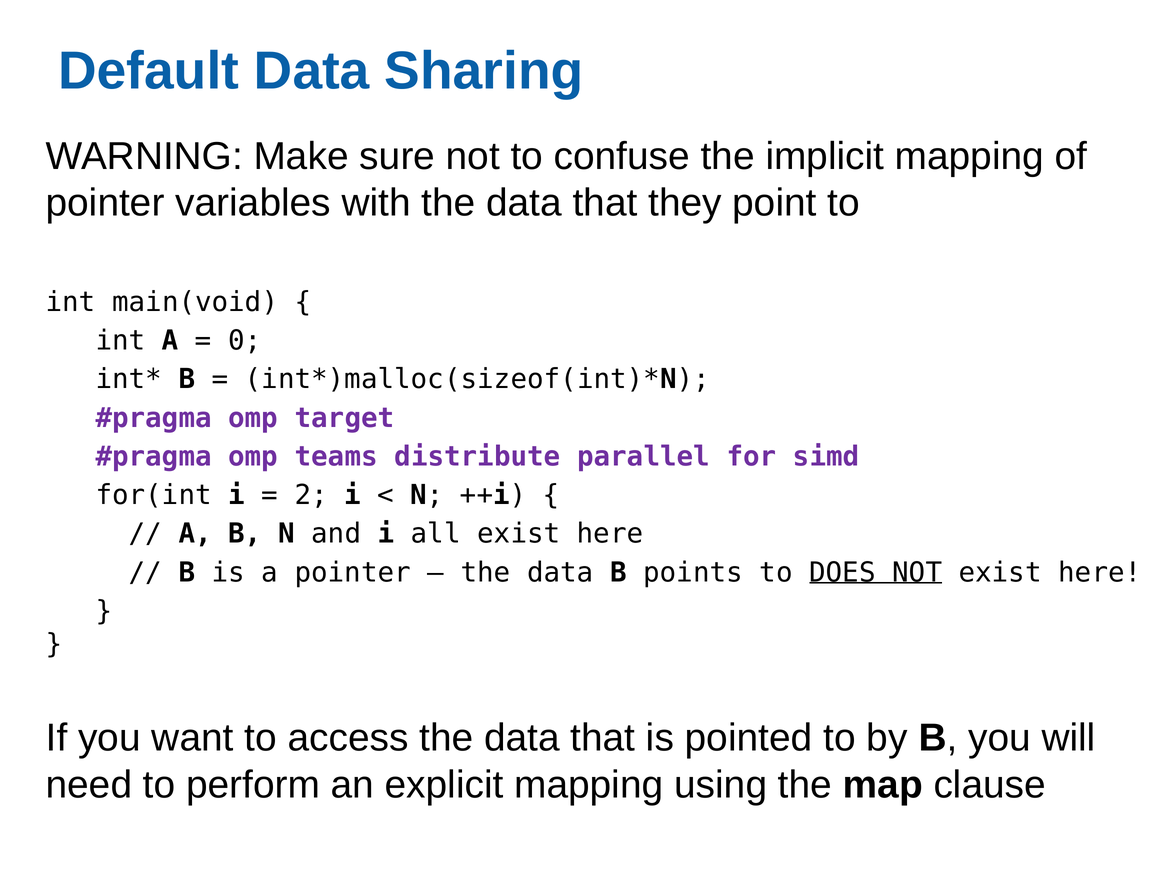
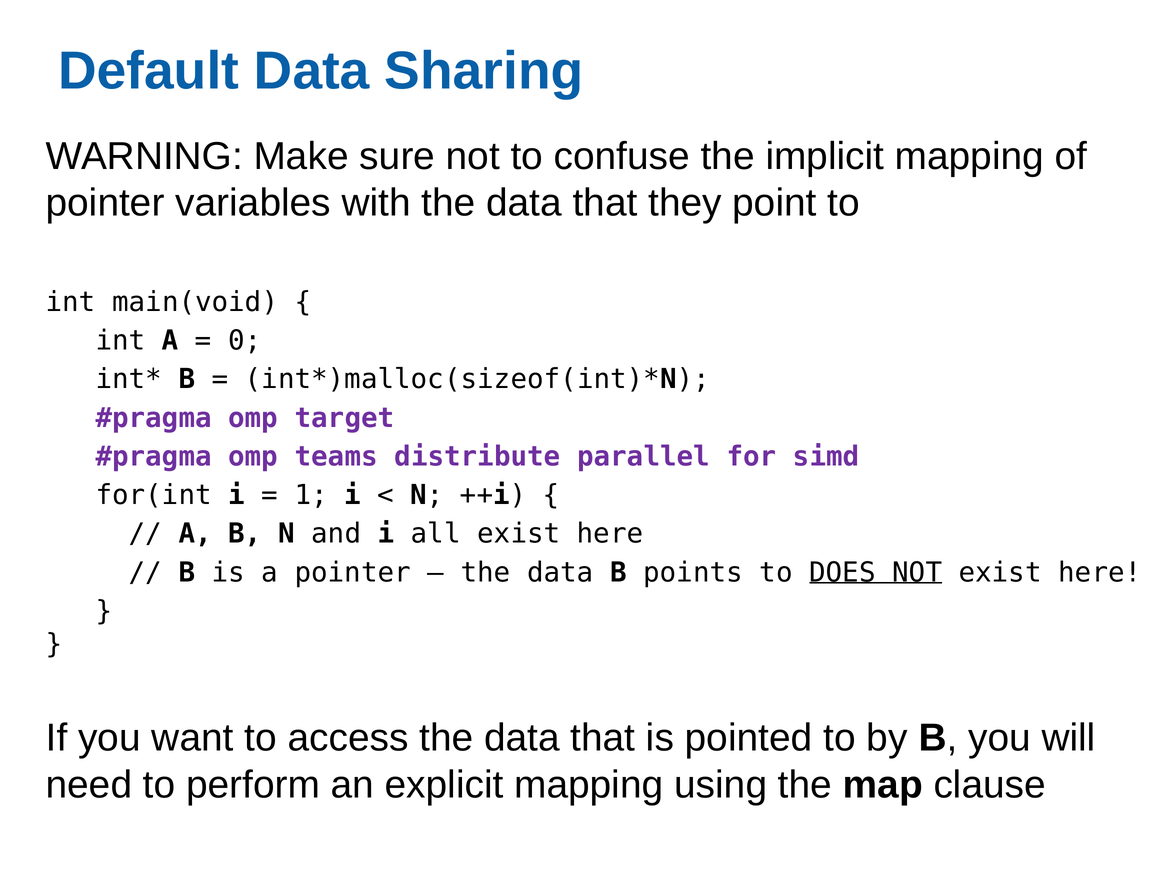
2: 2 -> 1
